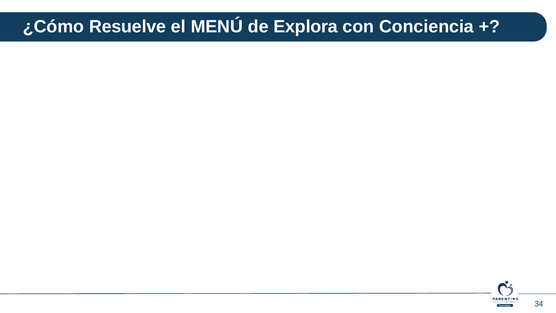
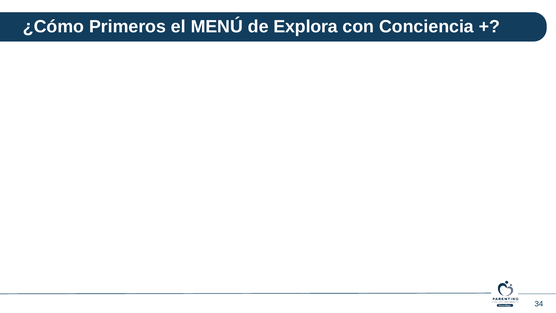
Resuelve: Resuelve -> Primeros
